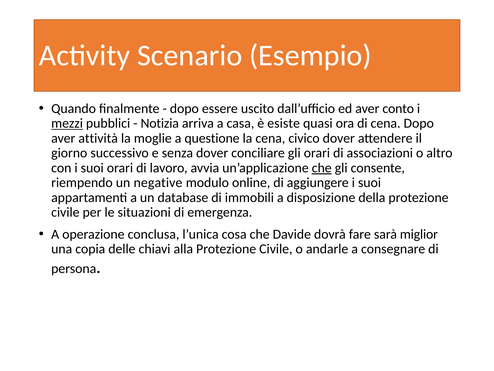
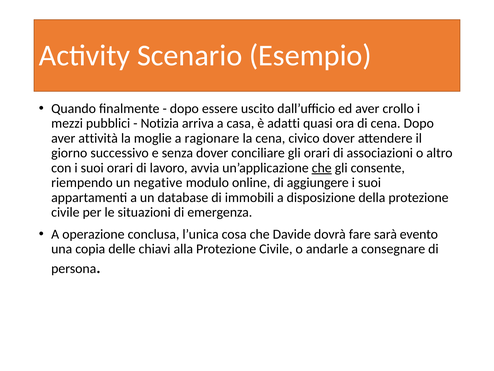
conto: conto -> crollo
mezzi underline: present -> none
esiste: esiste -> adatti
questione: questione -> ragionare
miglior: miglior -> evento
